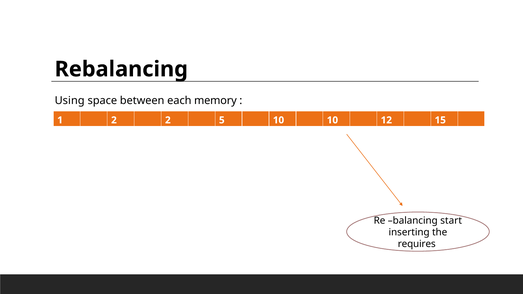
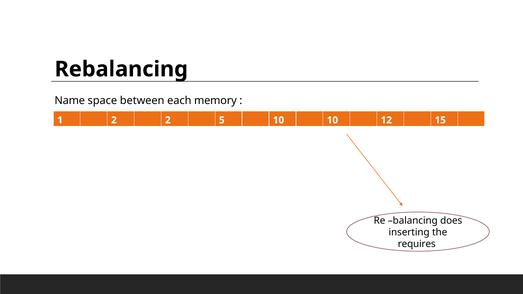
Using: Using -> Name
start: start -> does
